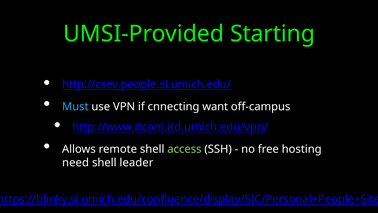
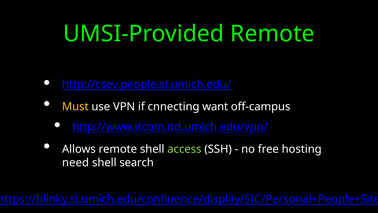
UMSI-Provided Starting: Starting -> Remote
Must colour: light blue -> yellow
leader: leader -> search
